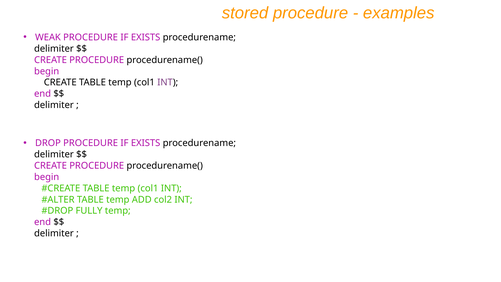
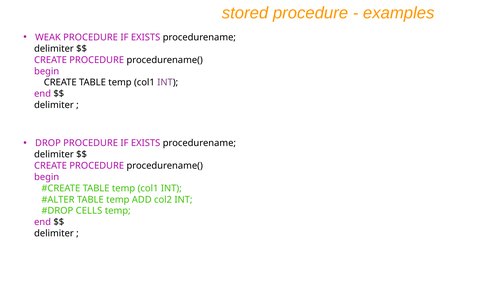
FULLY: FULLY -> CELLS
